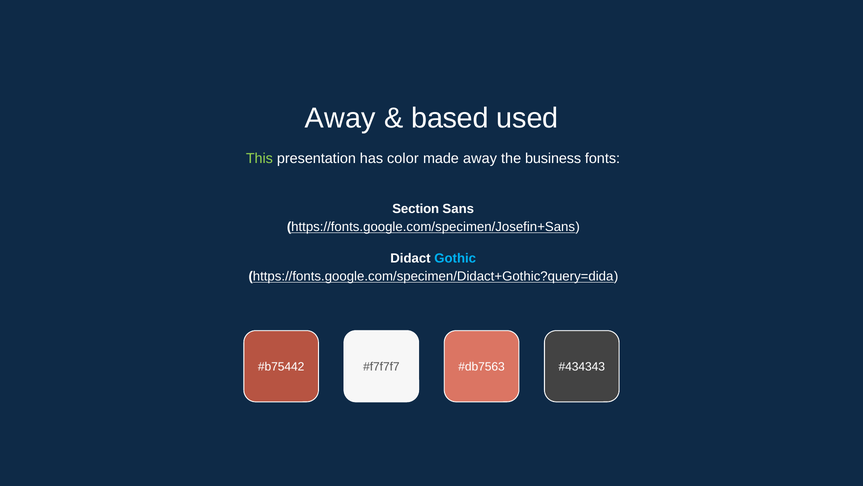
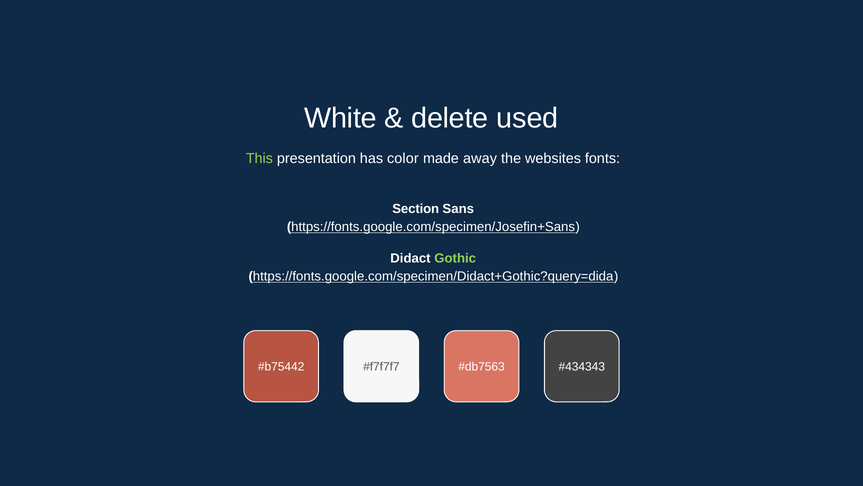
Away at (340, 118): Away -> White
based: based -> delete
business: business -> websites
Gothic colour: light blue -> light green
